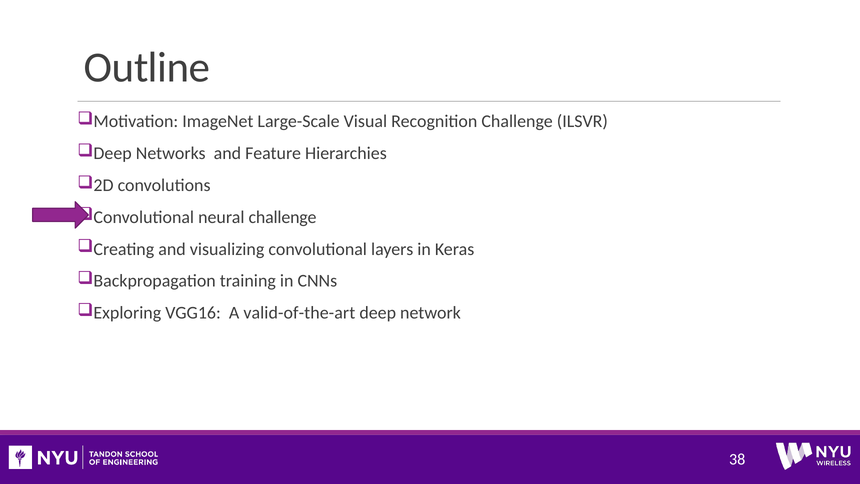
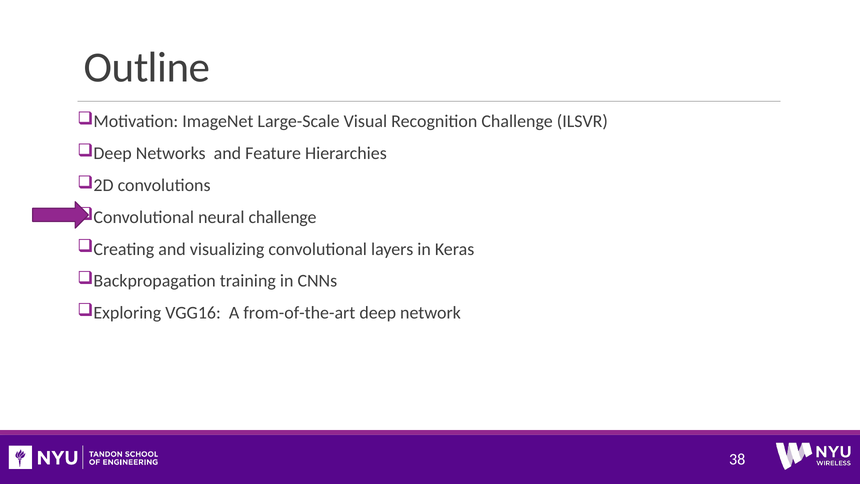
valid-of-the-art: valid-of-the-art -> from-of-the-art
